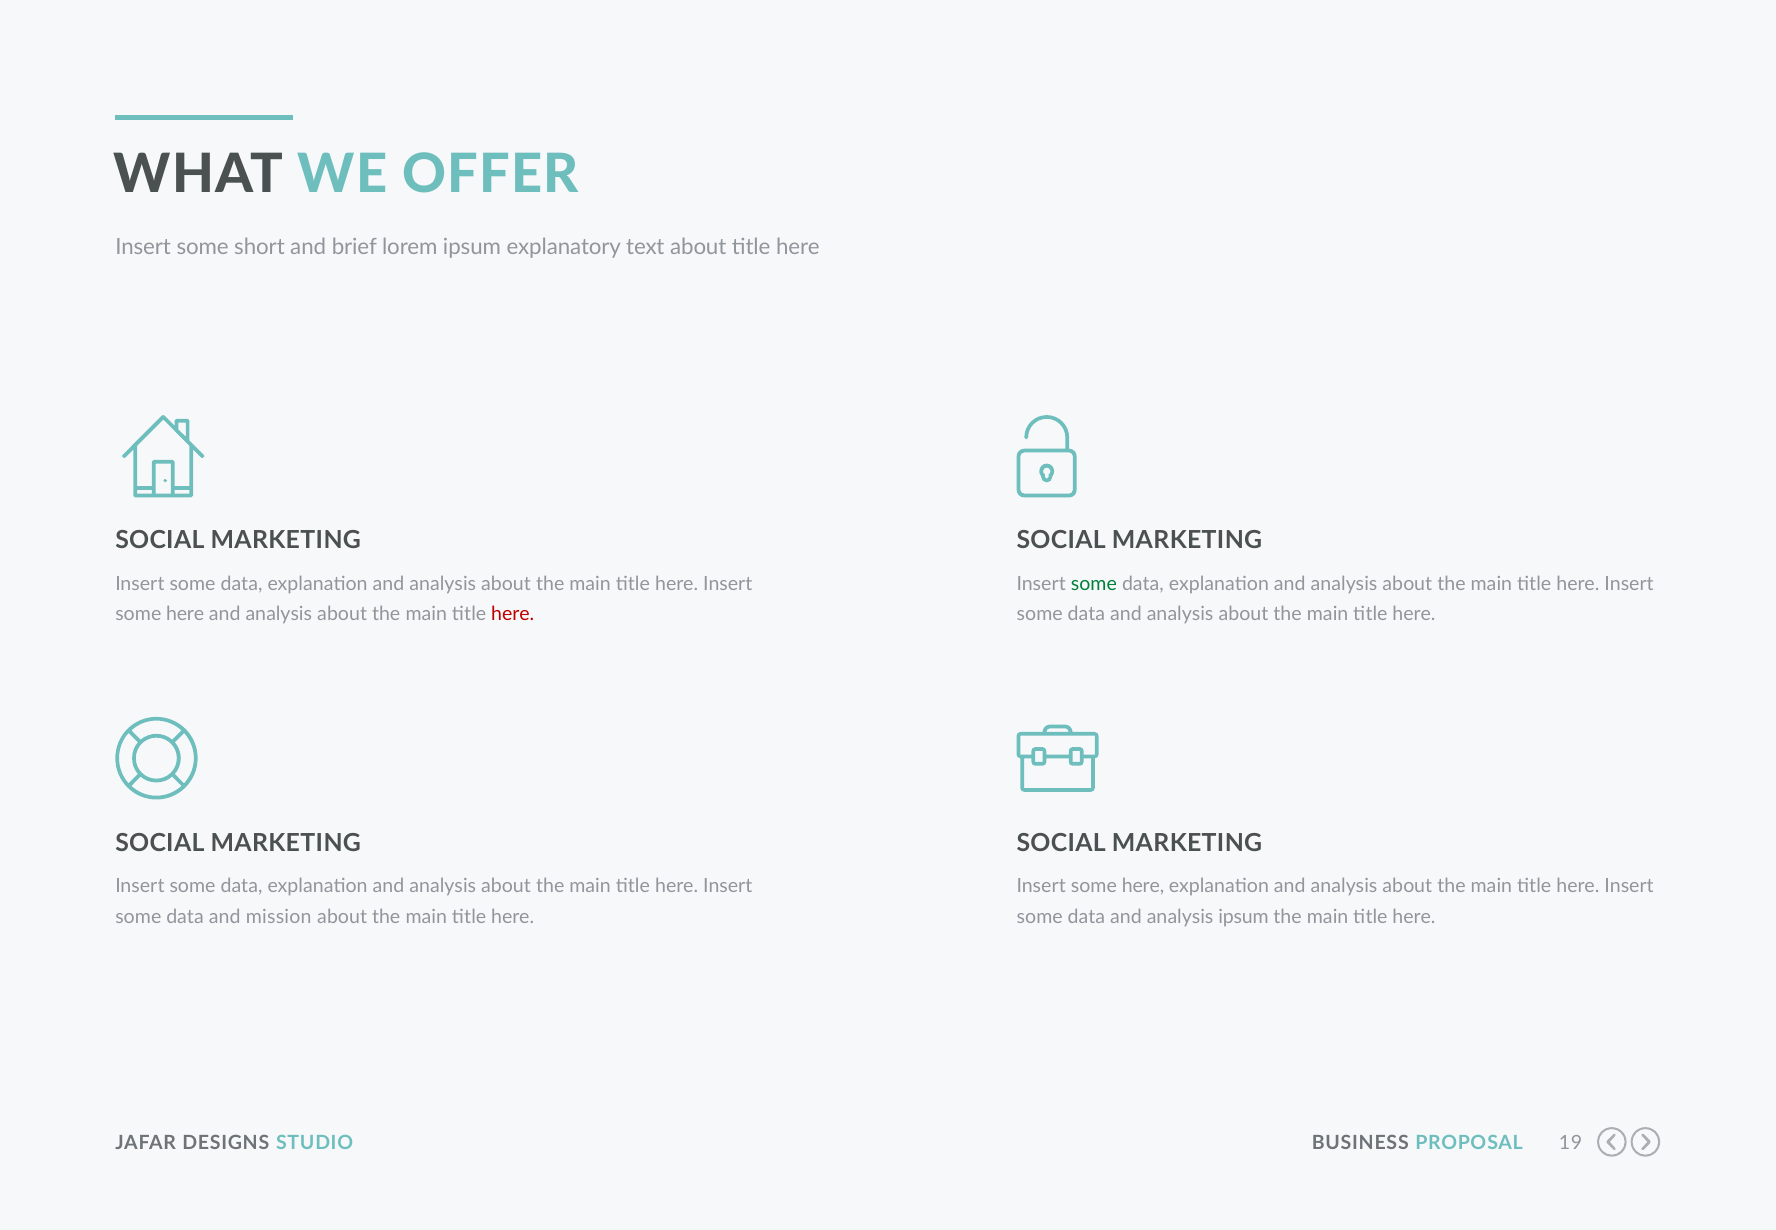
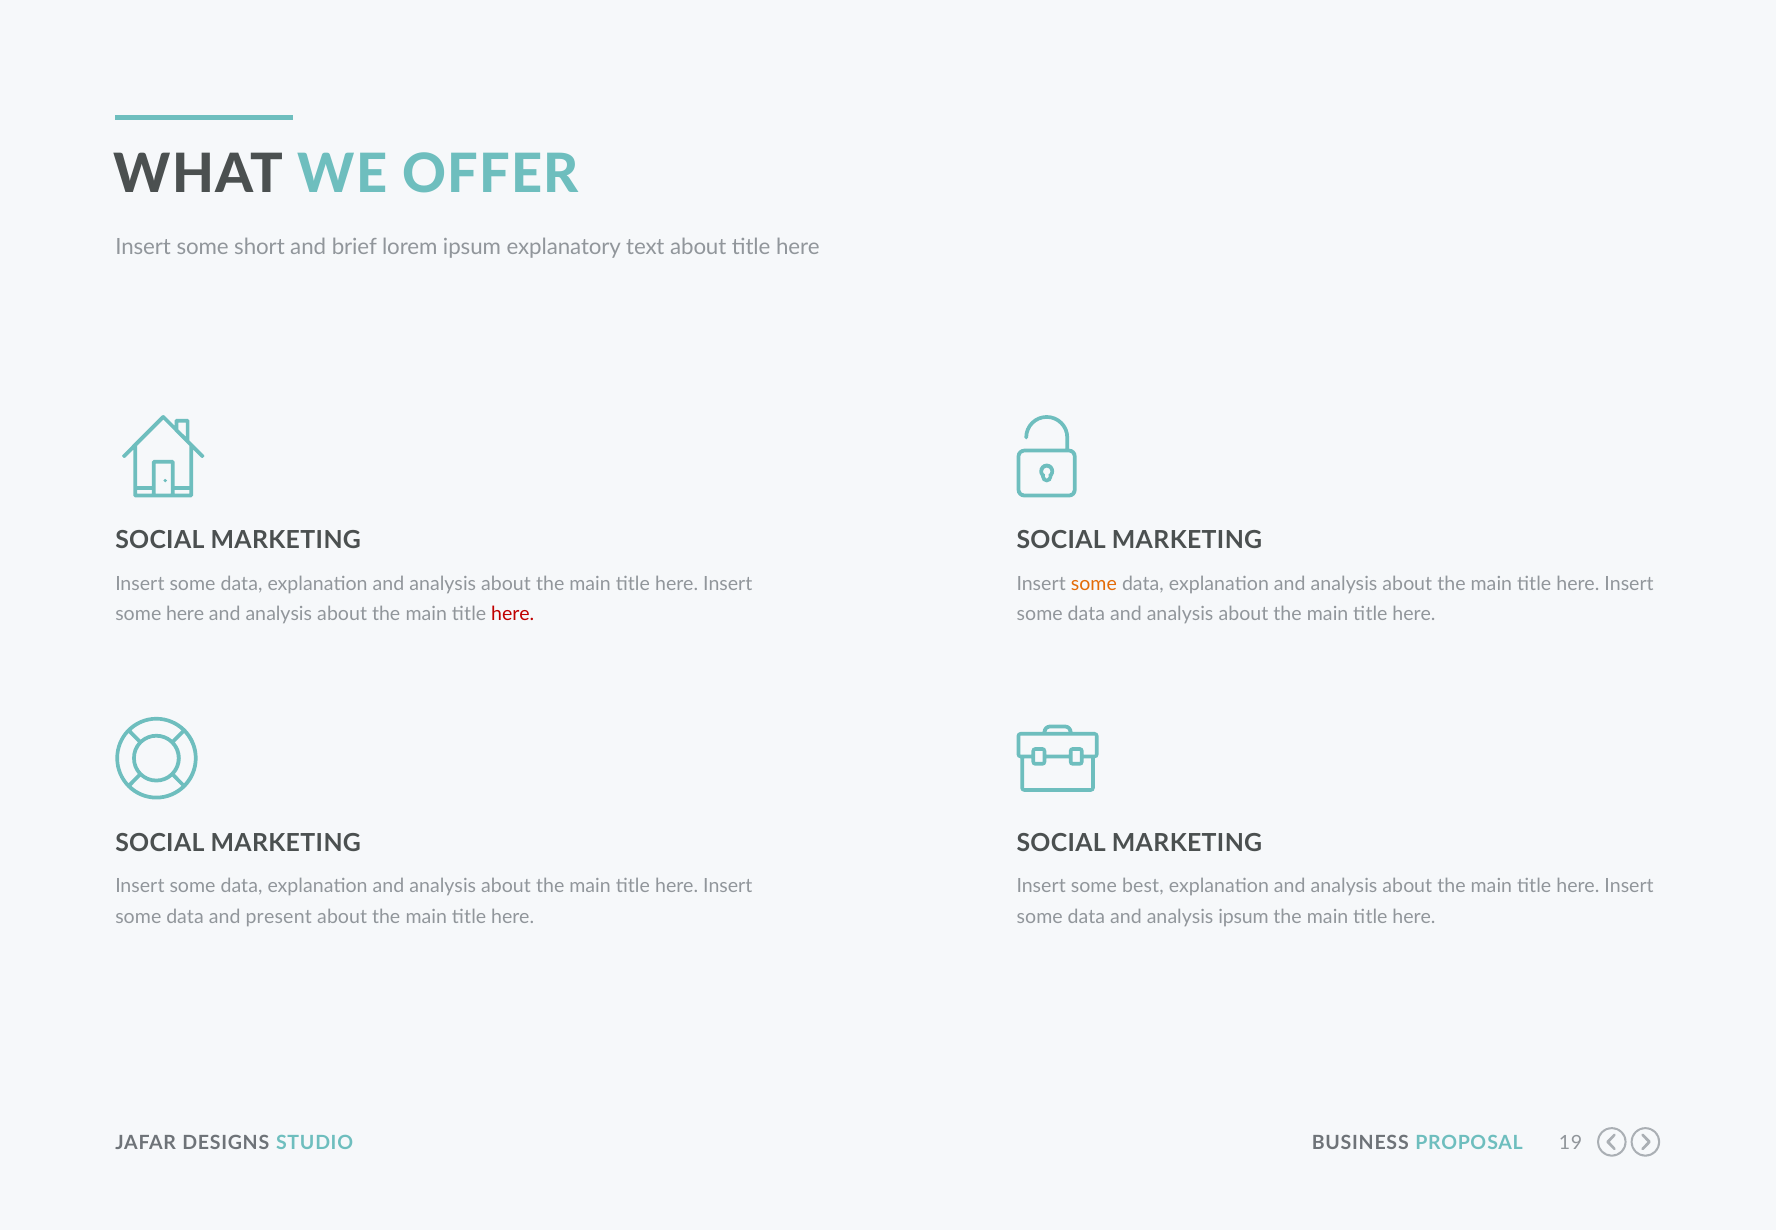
some at (1094, 583) colour: green -> orange
here at (1143, 886): here -> best
mission: mission -> present
